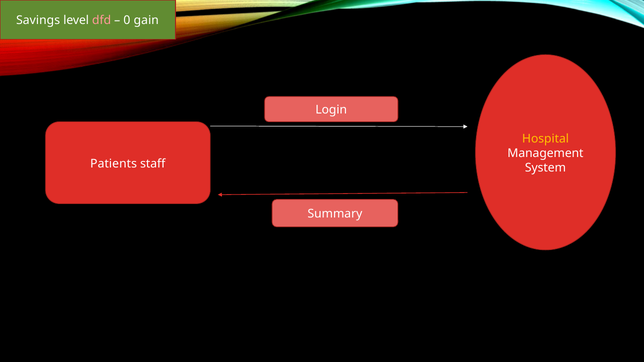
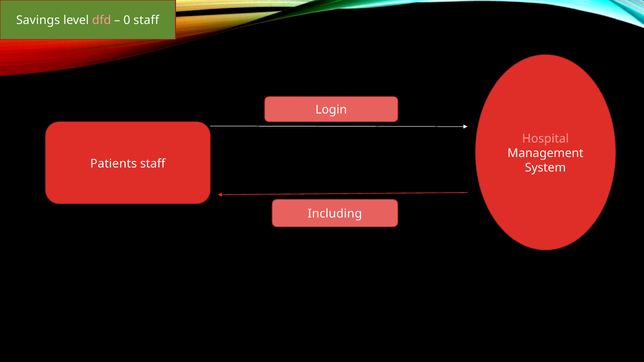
0 gain: gain -> staff
Hospital colour: yellow -> pink
Summary: Summary -> Including
